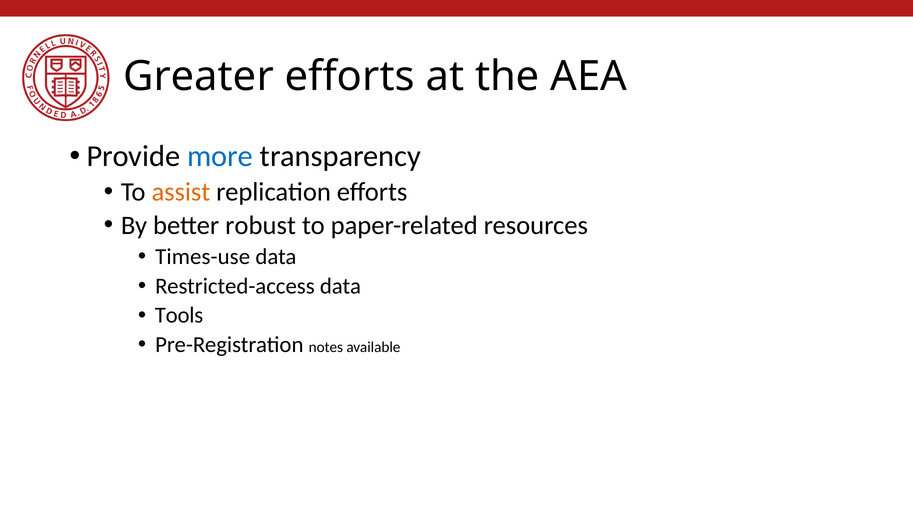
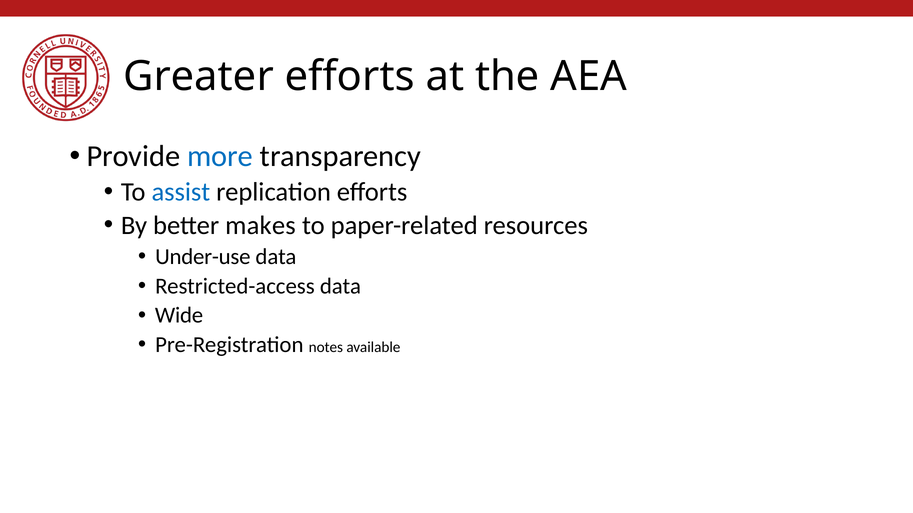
assist colour: orange -> blue
robust: robust -> makes
Times-use: Times-use -> Under-use
Tools: Tools -> Wide
